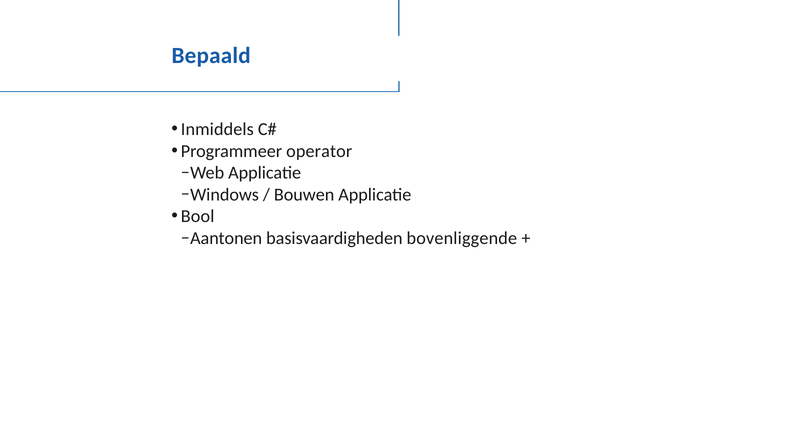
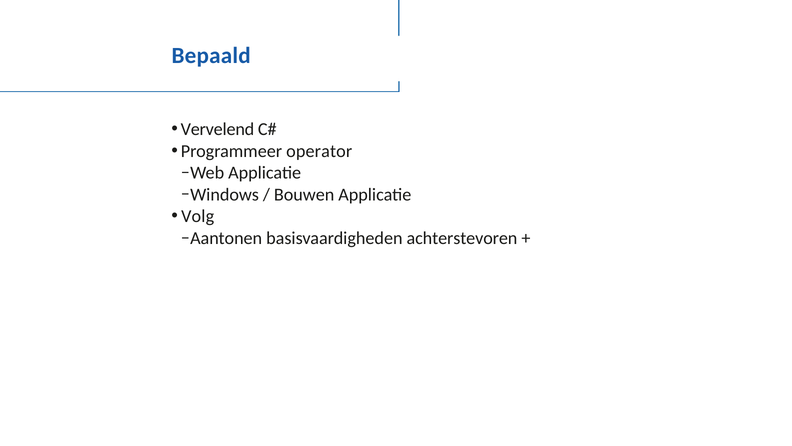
Inmiddels: Inmiddels -> Vervelend
Bool: Bool -> Volg
bovenliggende: bovenliggende -> achterstevoren
